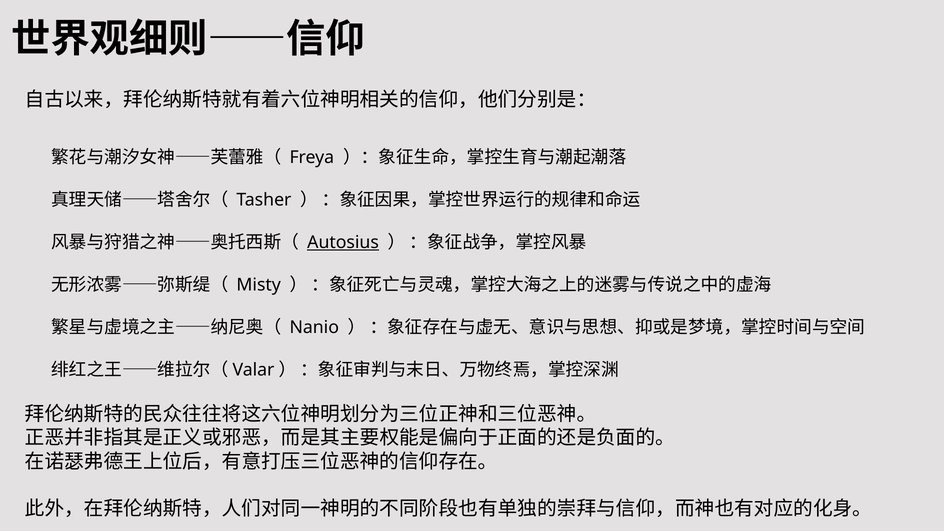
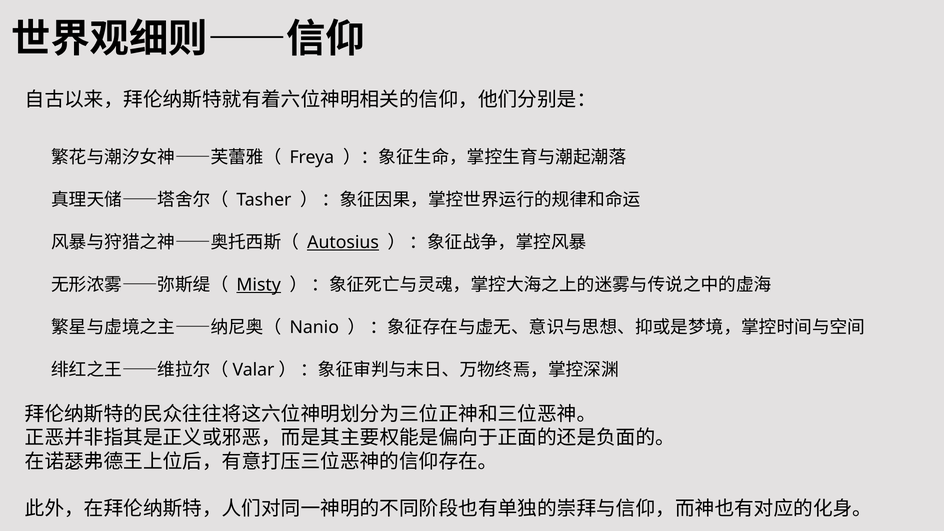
Misty underline: none -> present
